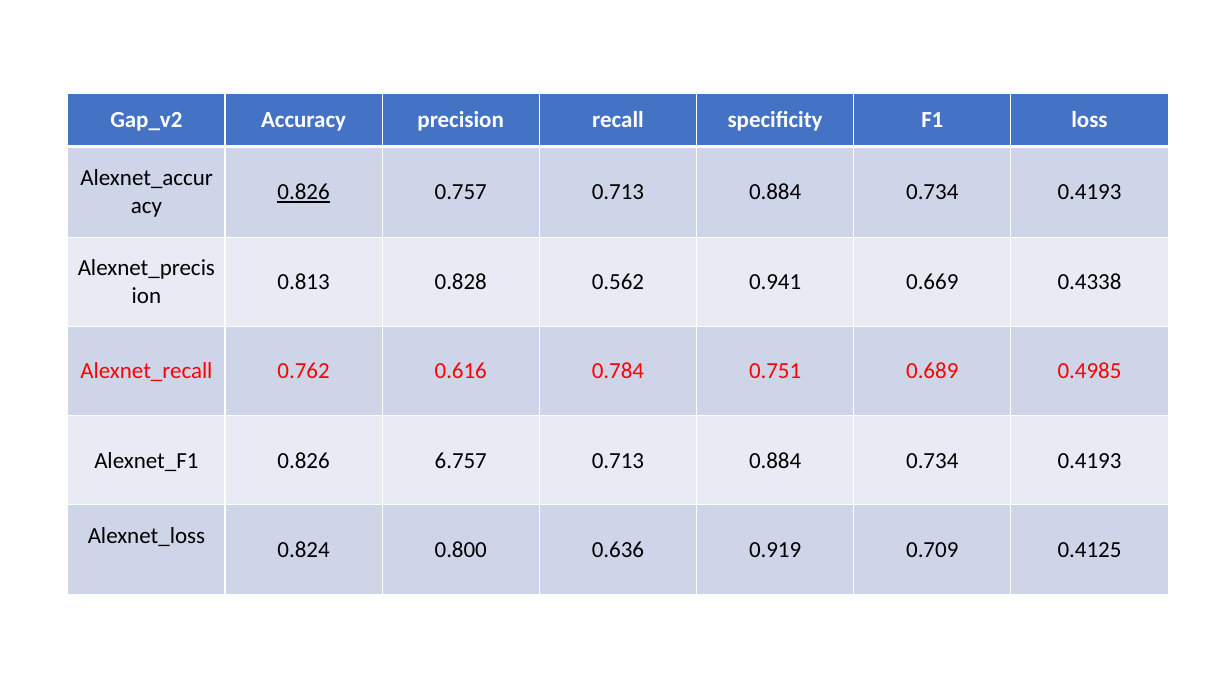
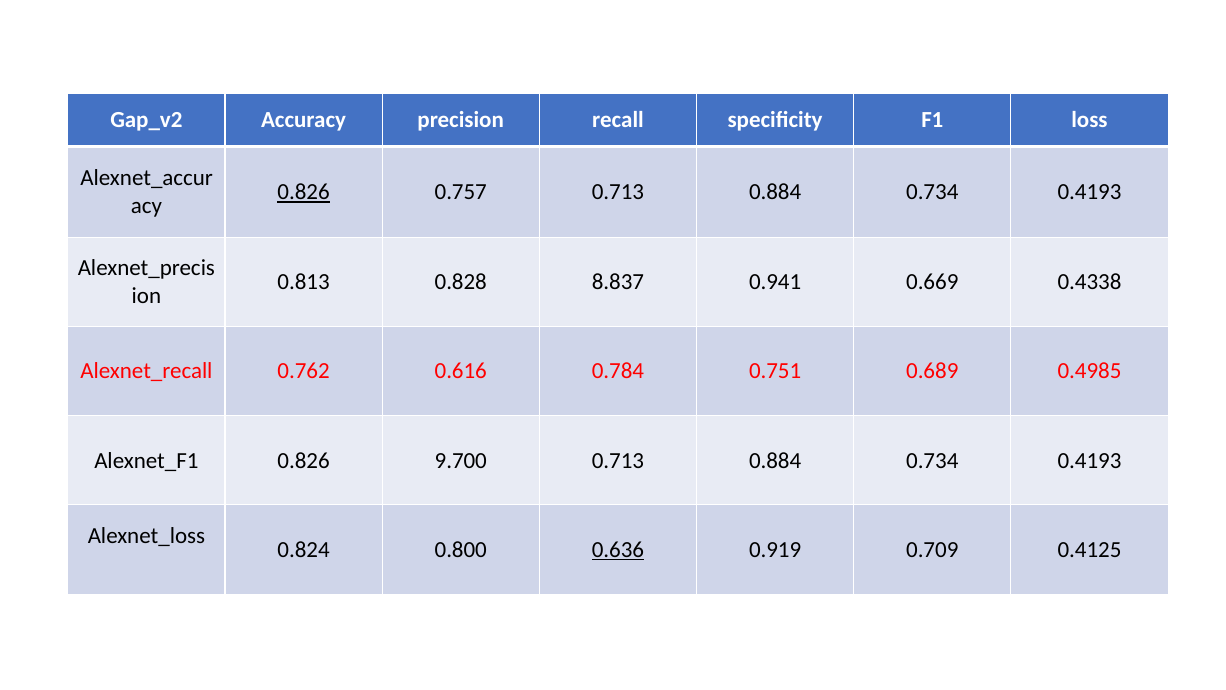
0.562: 0.562 -> 8.837
6.757: 6.757 -> 9.700
0.636 underline: none -> present
